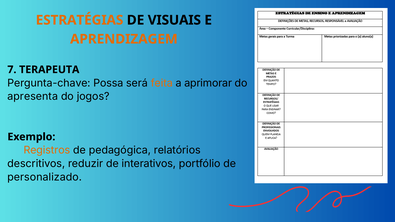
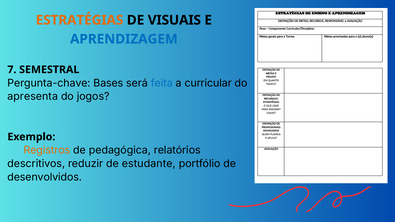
APRENDIZAGEM colour: orange -> blue
TERAPEUTA: TERAPEUTA -> SEMESTRAL
Possa: Possa -> Bases
feita colour: orange -> blue
aprimorar: aprimorar -> curricular
interativos: interativos -> estudante
personalizado: personalizado -> desenvolvidos
